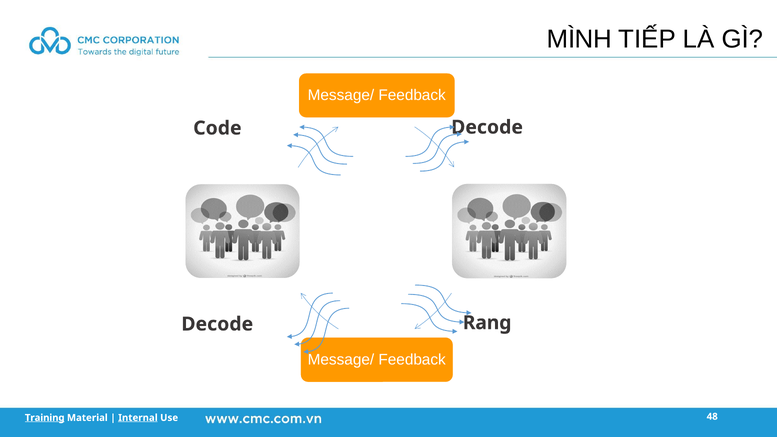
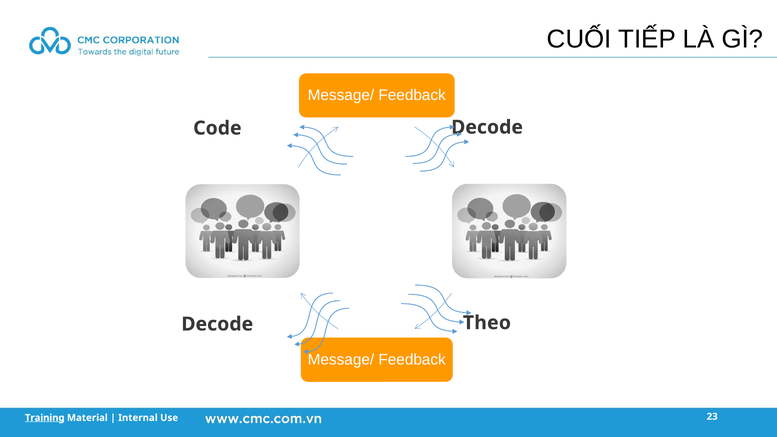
MÌNH: MÌNH -> CUỐI
Rang: Rang -> Theo
Internal underline: present -> none
48: 48 -> 23
